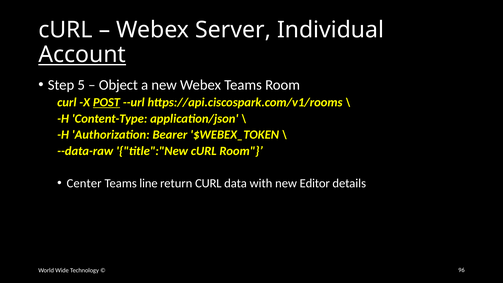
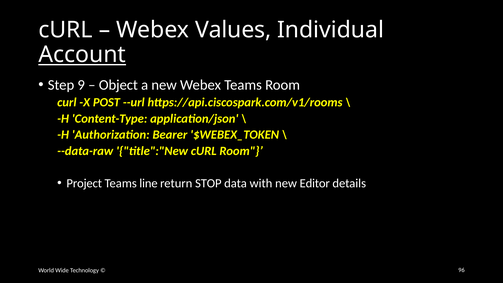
Server: Server -> Values
5: 5 -> 9
POST underline: present -> none
Center: Center -> Project
return CURL: CURL -> STOP
